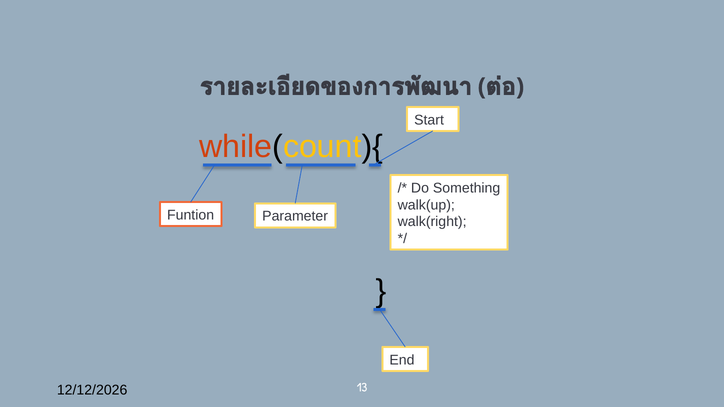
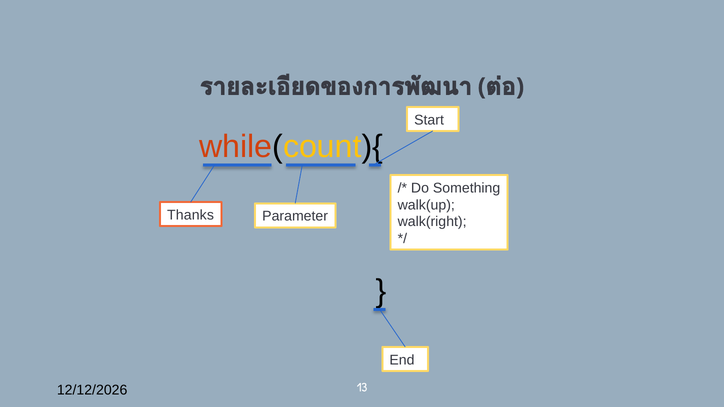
Funtion: Funtion -> Thanks
